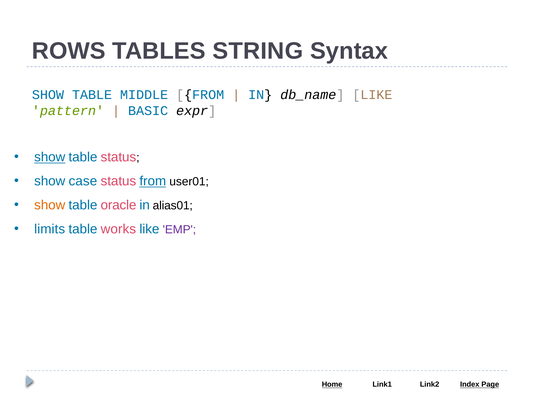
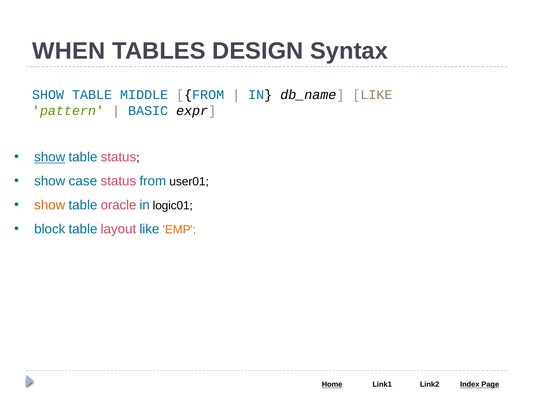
ROWS: ROWS -> WHEN
STRING: STRING -> DESIGN
from at (153, 181) underline: present -> none
alias01: alias01 -> logic01
limits: limits -> block
works: works -> layout
EMP colour: purple -> orange
